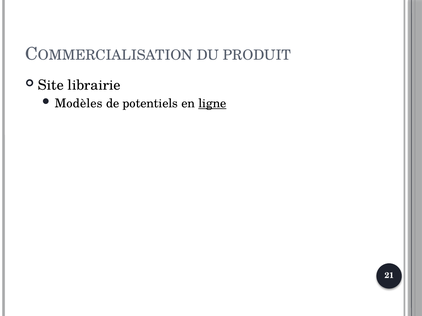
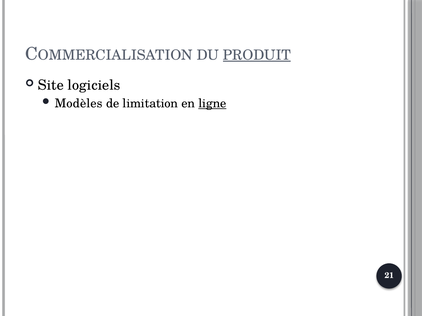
PRODUIT underline: none -> present
librairie: librairie -> logiciels
potentiels: potentiels -> limitation
